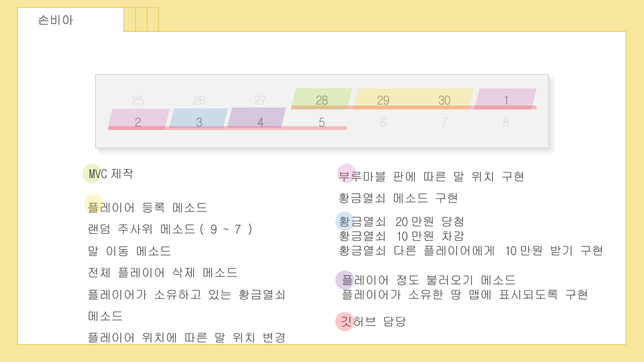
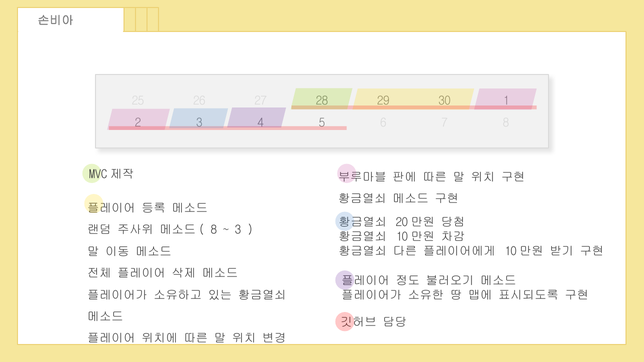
9 at (214, 230): 9 -> 8
7 at (238, 230): 7 -> 3
